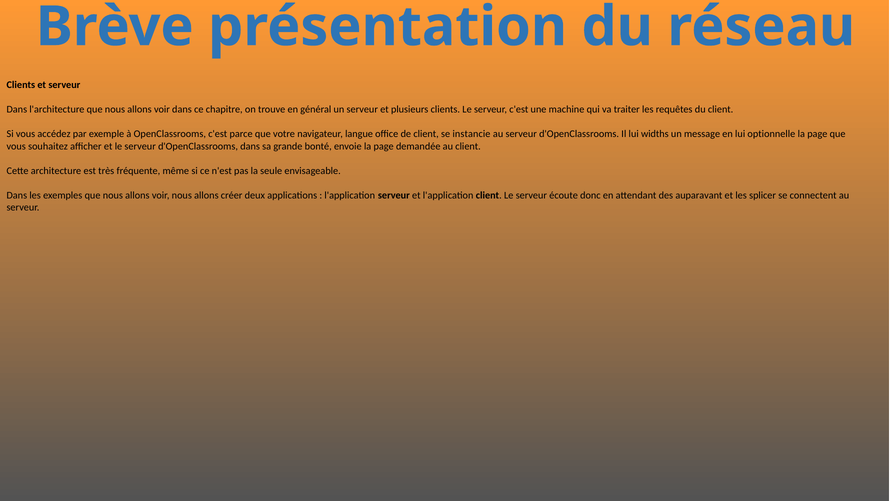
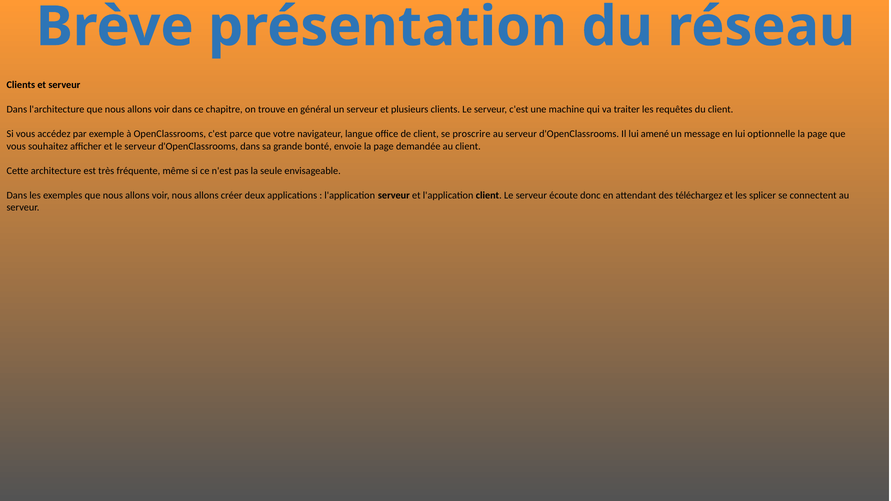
instancie: instancie -> proscrire
widths: widths -> amené
auparavant: auparavant -> téléchargez
